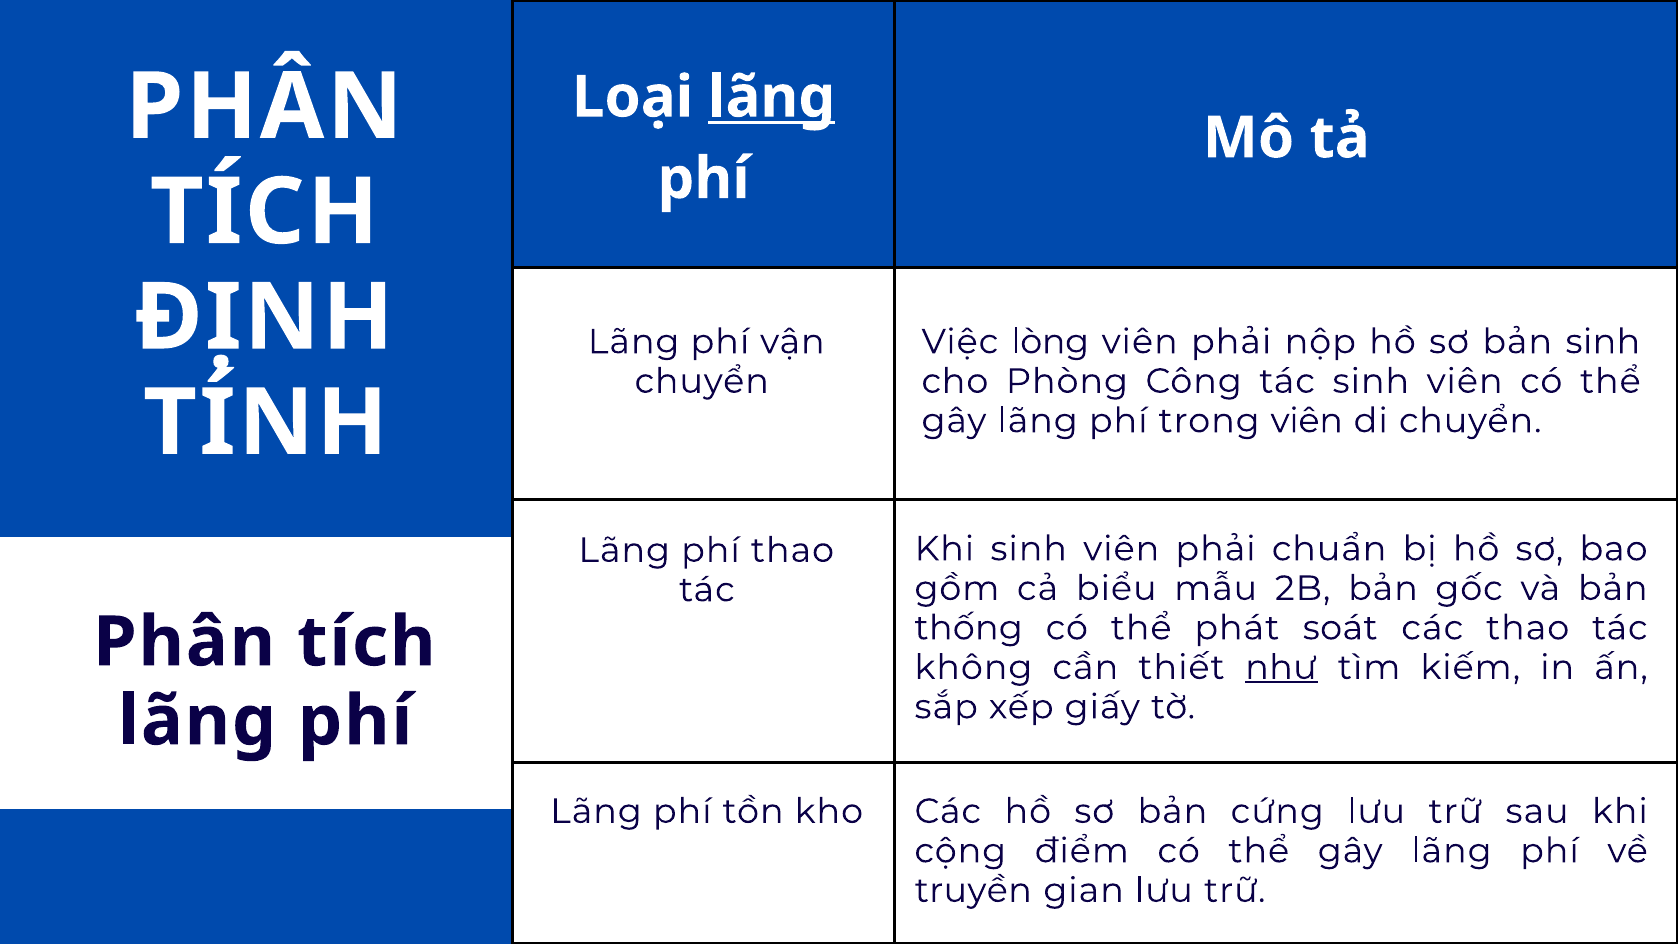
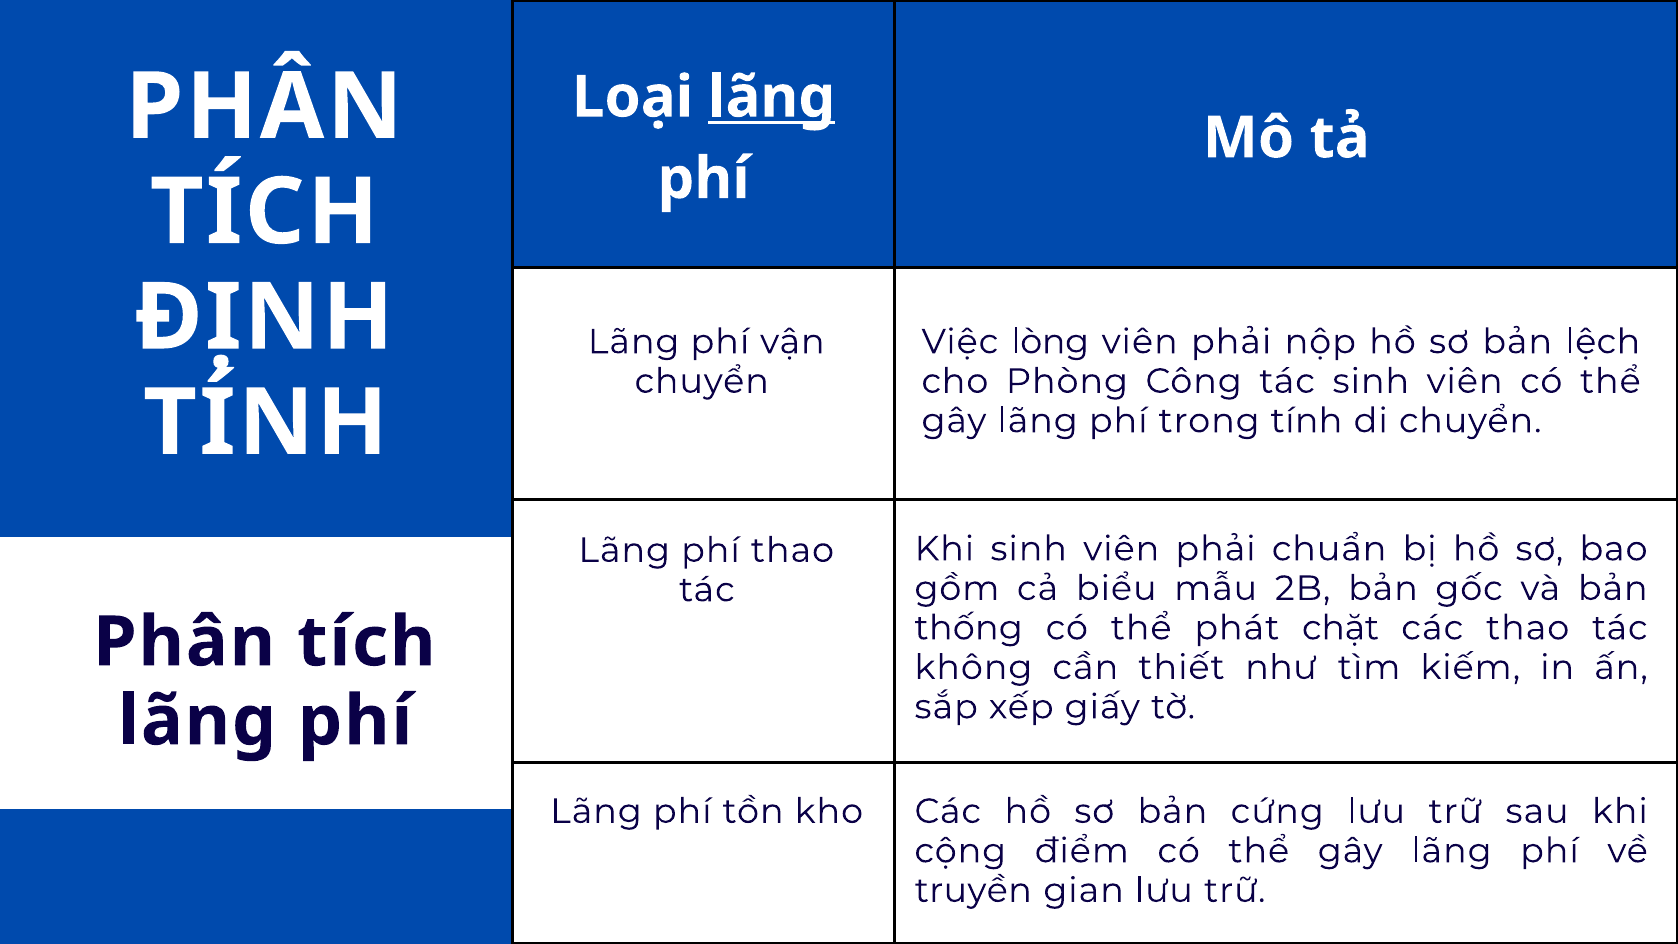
bản sinh: sinh -> lệch
trong viên: viên -> tính
soát: soát -> chặt
như underline: present -> none
